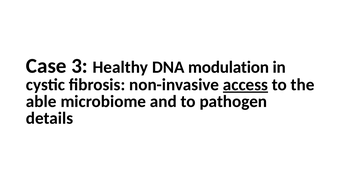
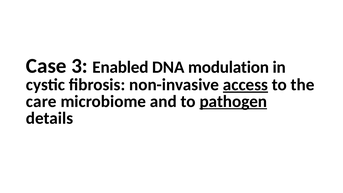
Healthy: Healthy -> Enabled
able: able -> care
pathogen underline: none -> present
